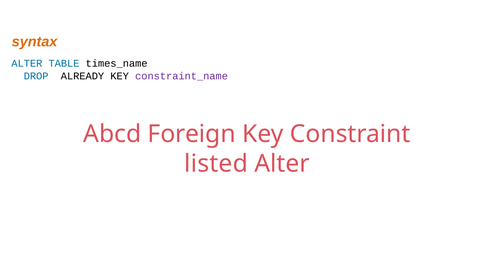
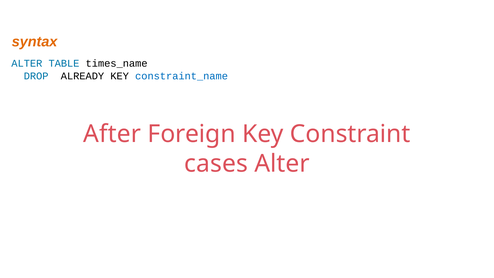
constraint_name colour: purple -> blue
Abcd: Abcd -> After
listed: listed -> cases
